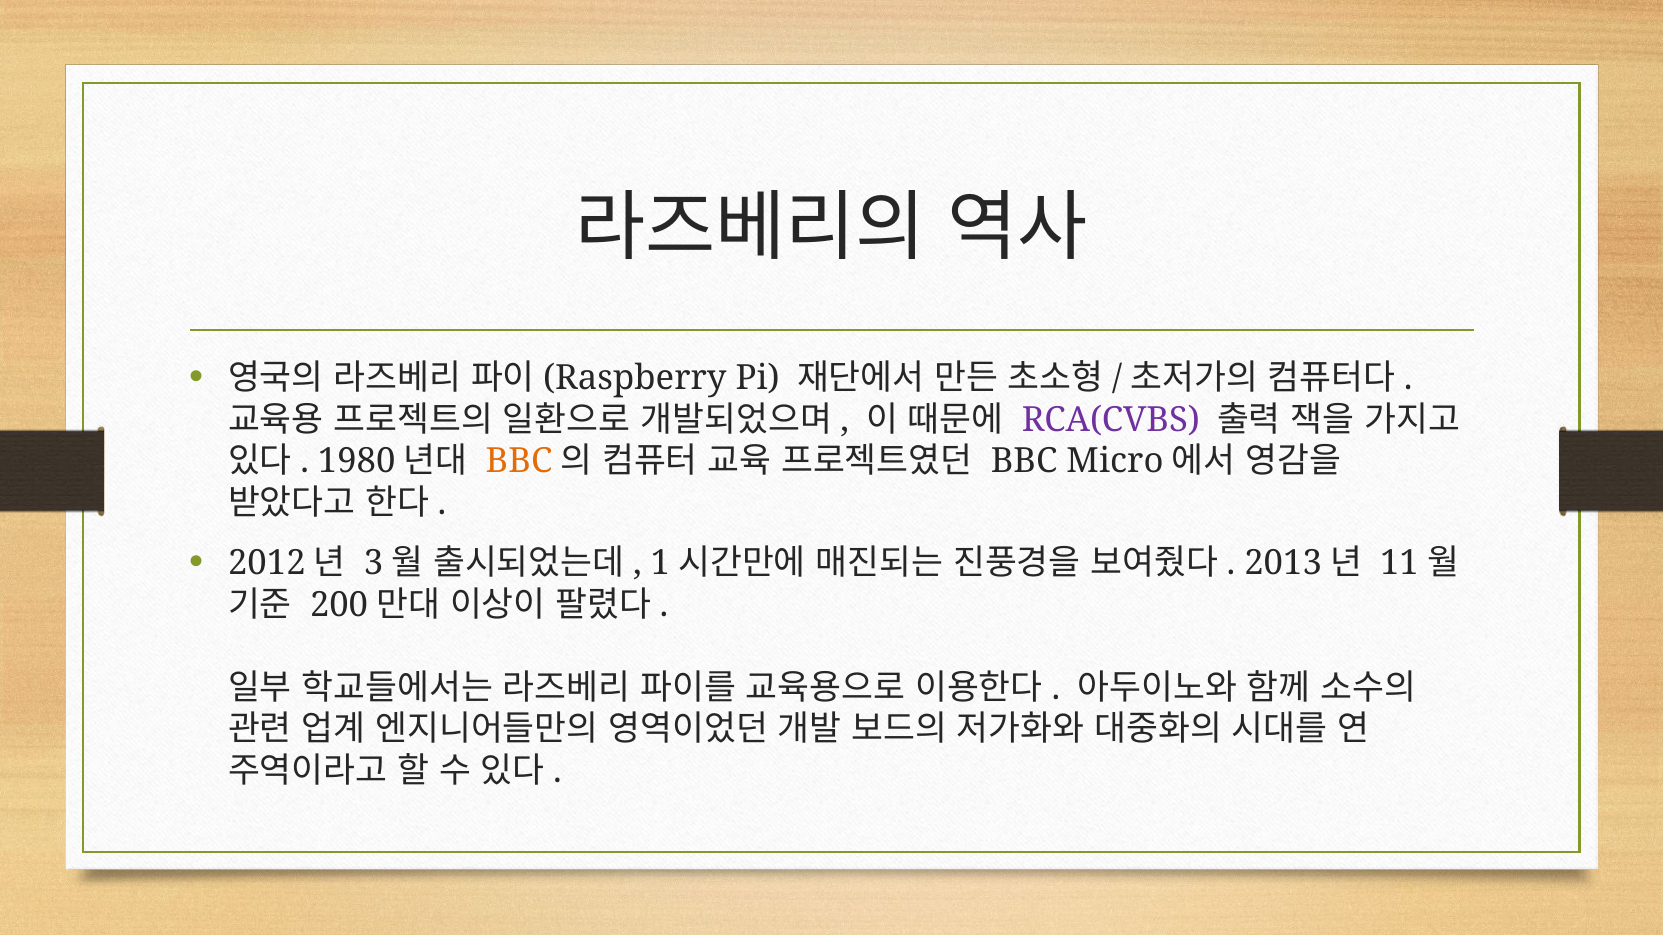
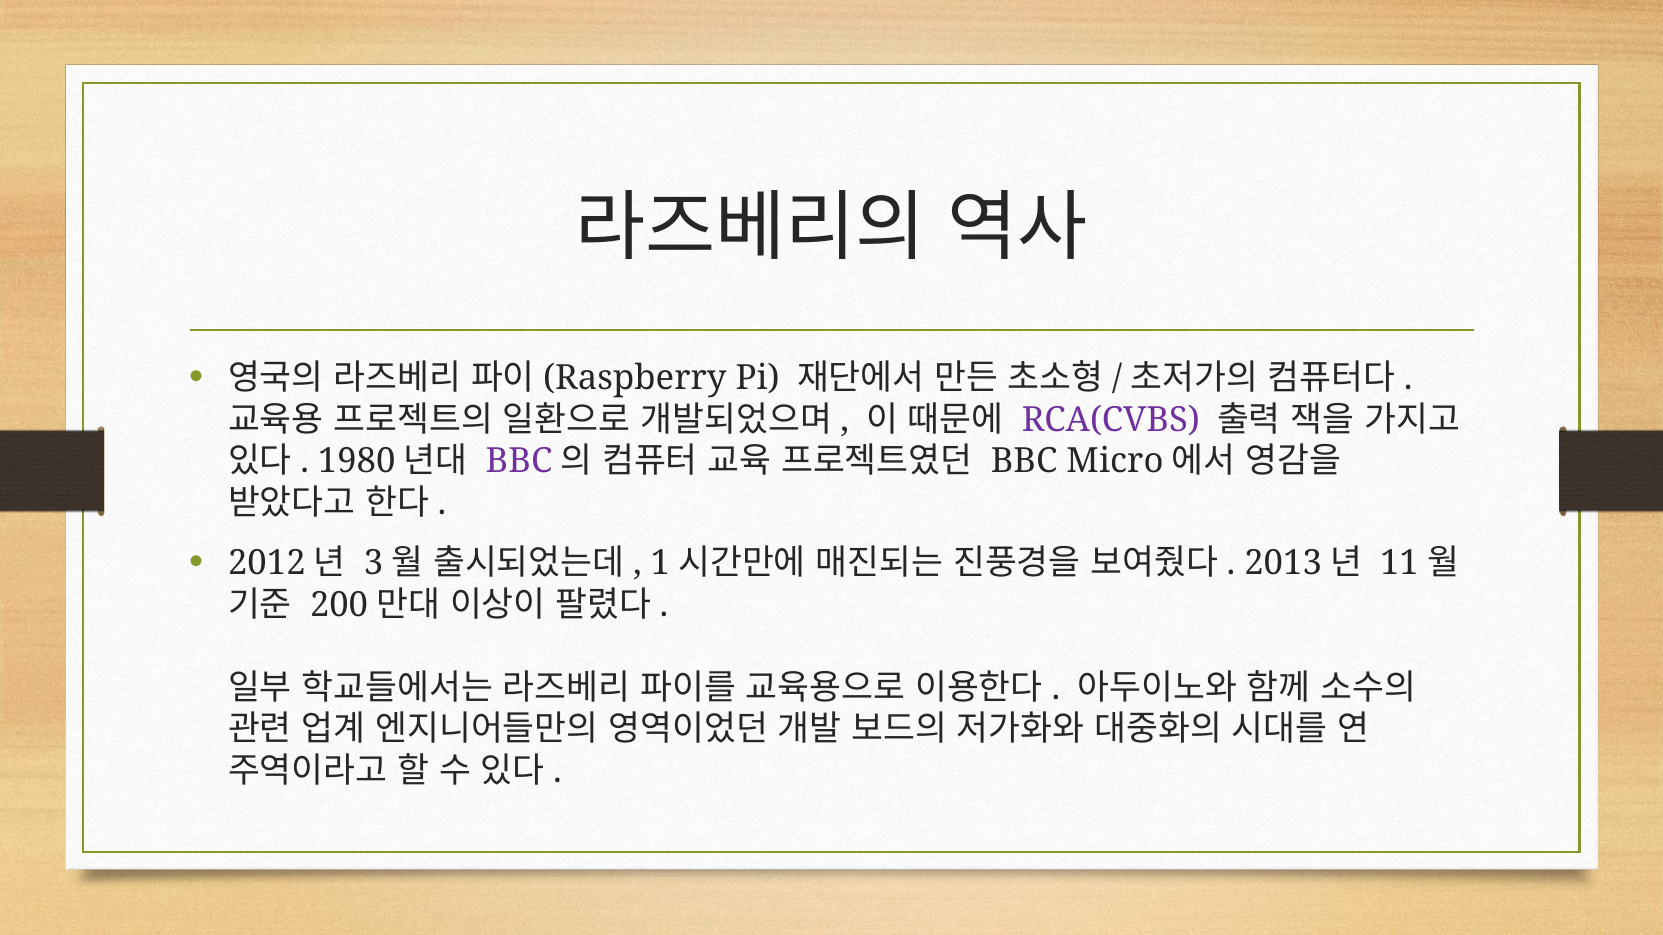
BBC at (519, 461) colour: orange -> purple
